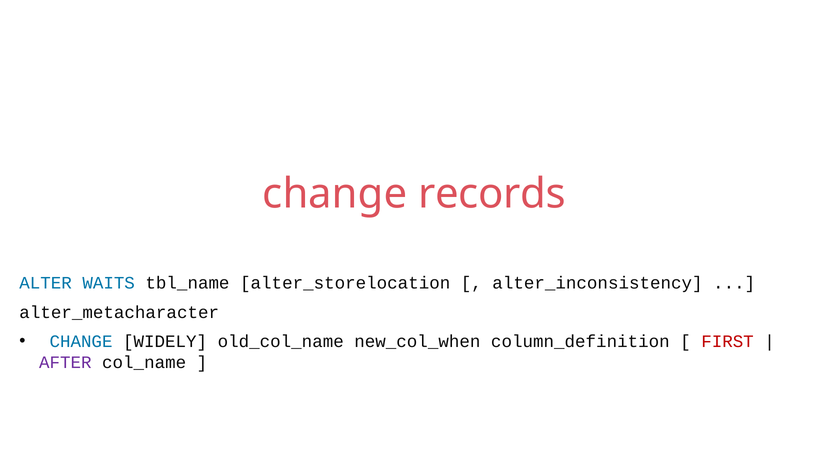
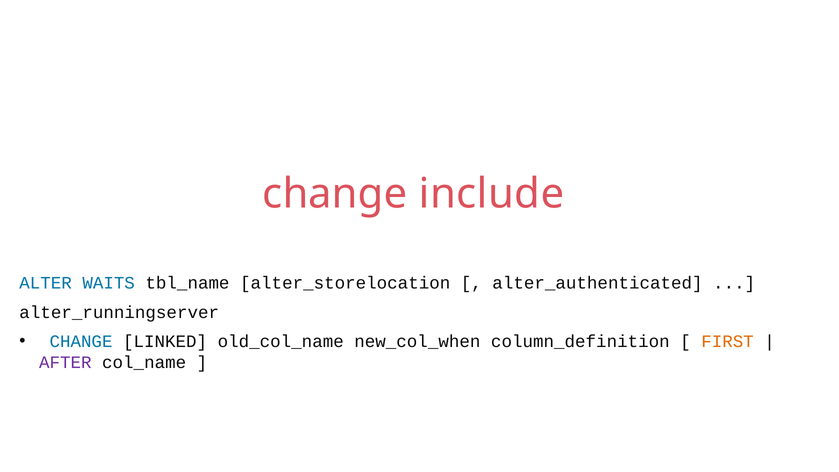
records: records -> include
alter_inconsistency: alter_inconsistency -> alter_authenticated
alter_metacharacter: alter_metacharacter -> alter_runningserver
WIDELY: WIDELY -> LINKED
FIRST colour: red -> orange
